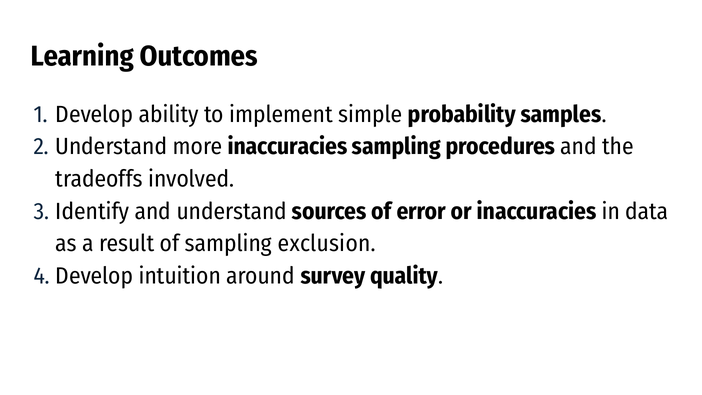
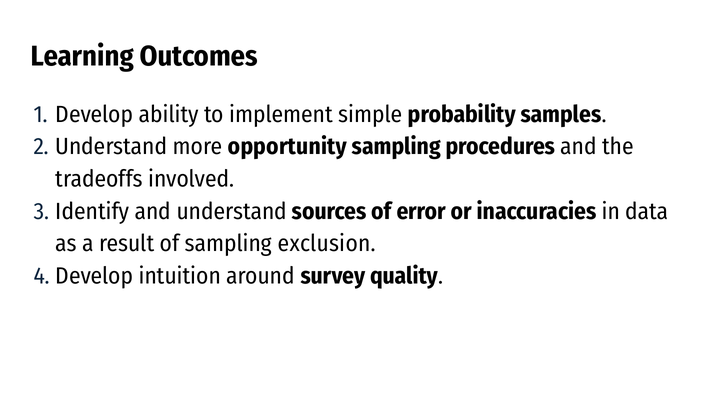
more inaccuracies: inaccuracies -> opportunity
